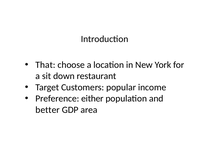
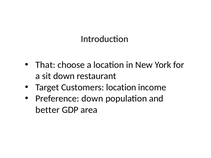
Customers popular: popular -> location
Preference either: either -> down
